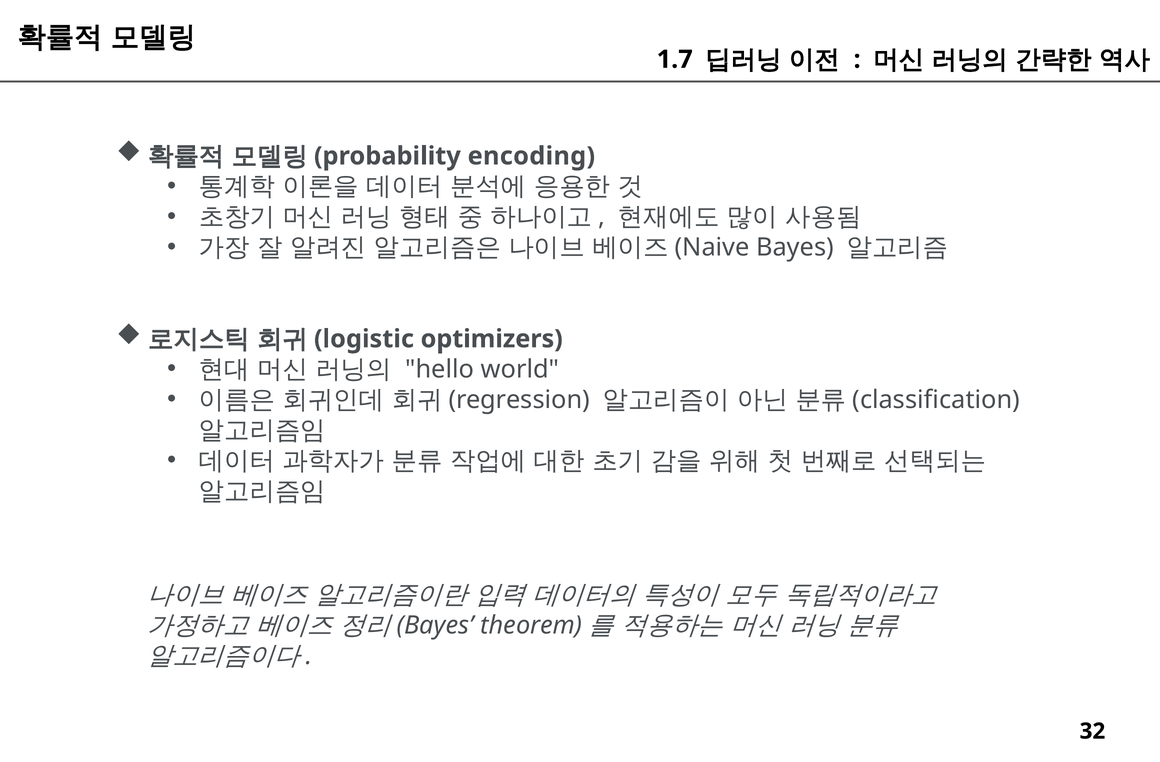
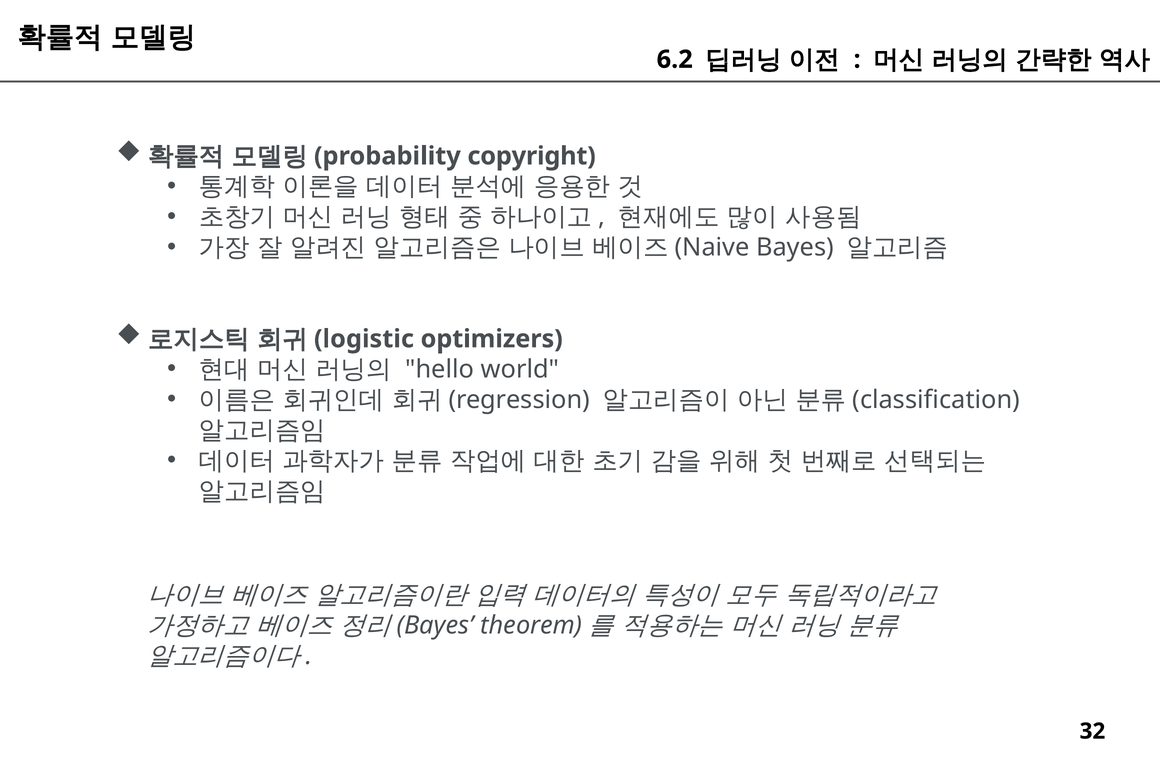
1.7: 1.7 -> 6.2
encoding: encoding -> copyright
